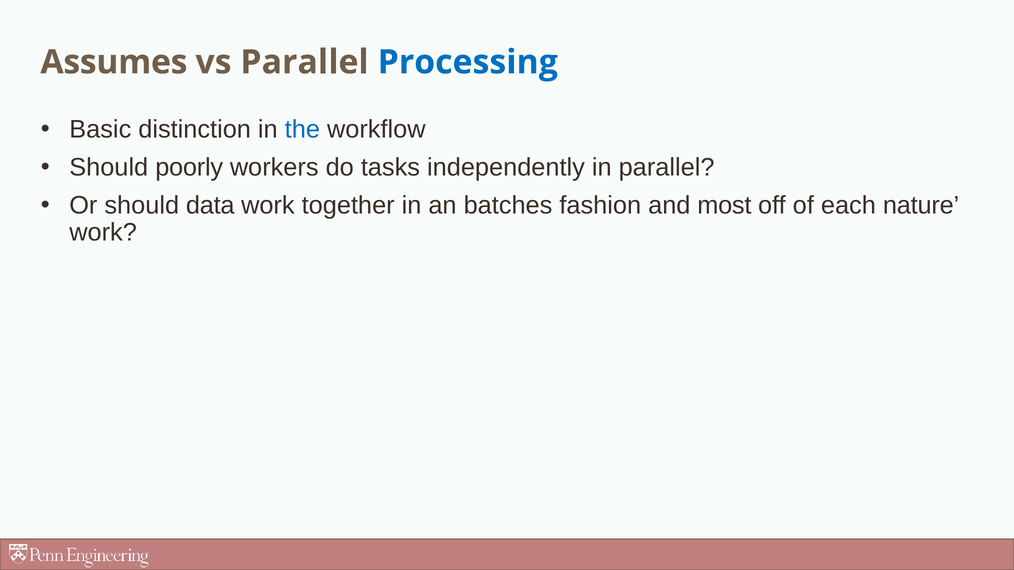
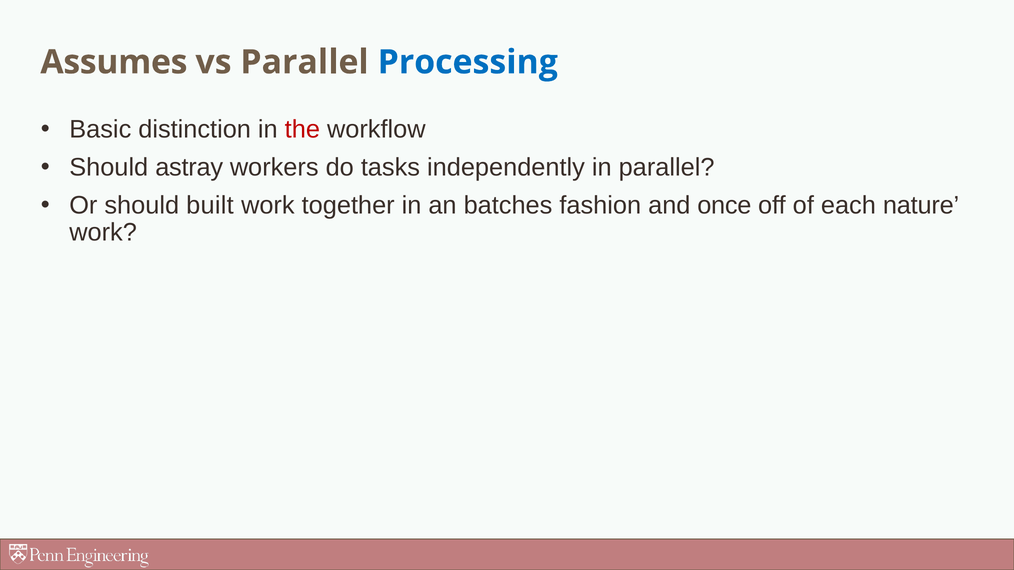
the colour: blue -> red
poorly: poorly -> astray
data: data -> built
most: most -> once
